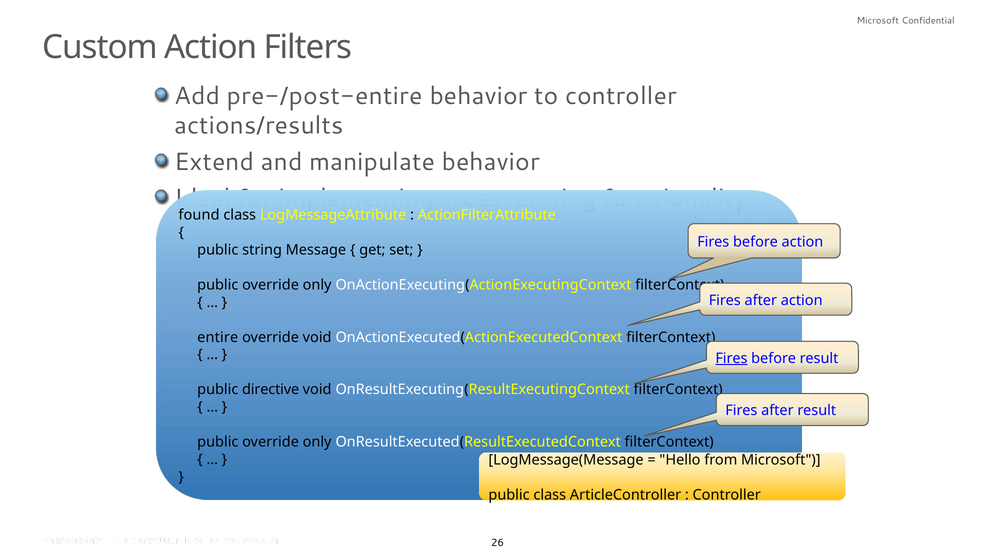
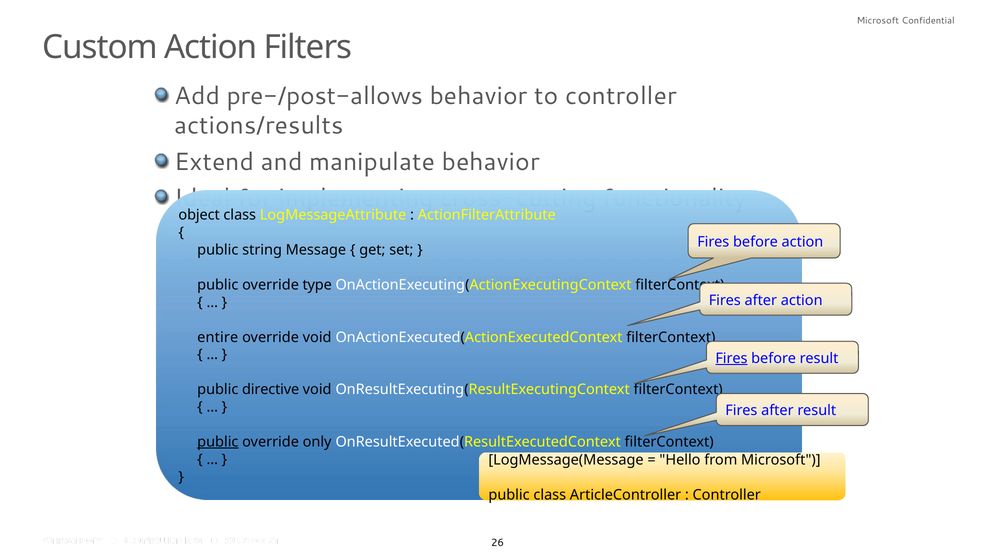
pre-/post-entire: pre-/post-entire -> pre-/post-allows
found: found -> object
only at (317, 285): only -> type
public at (218, 442) underline: none -> present
